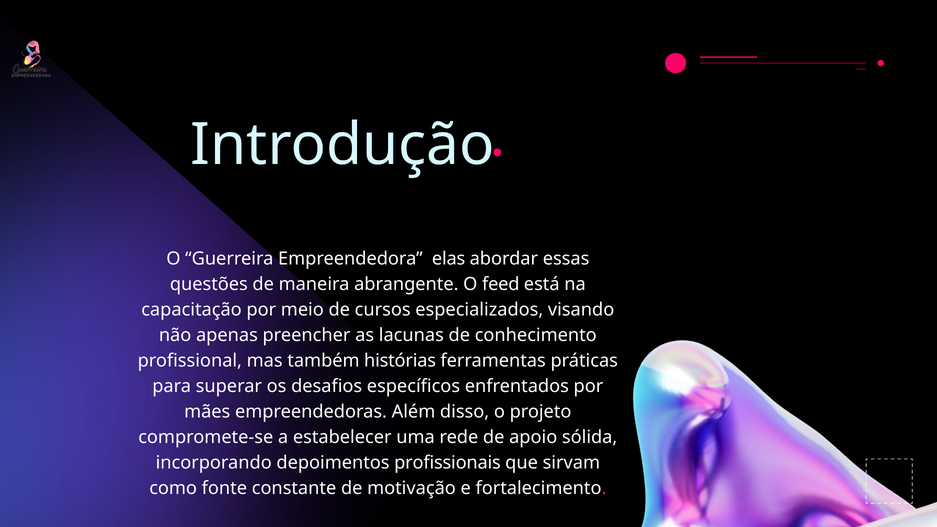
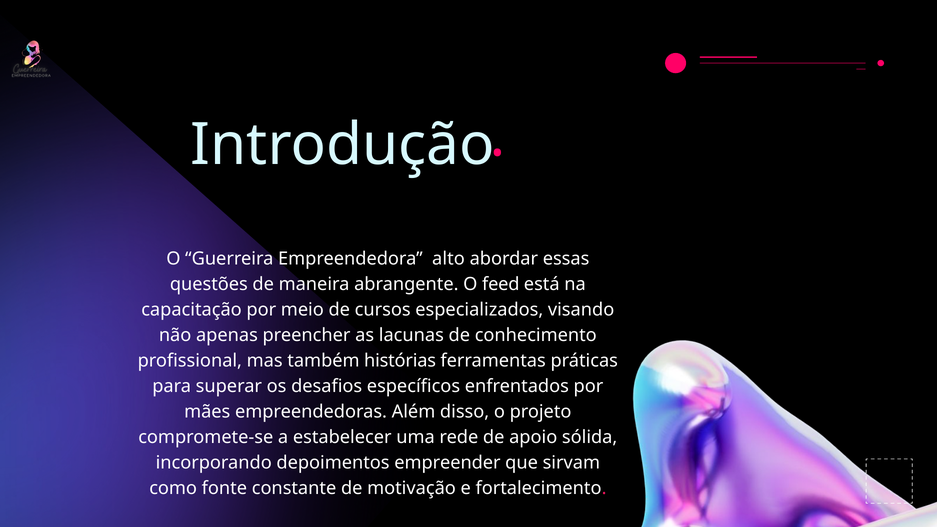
elas: elas -> alto
profissionais: profissionais -> empreender
